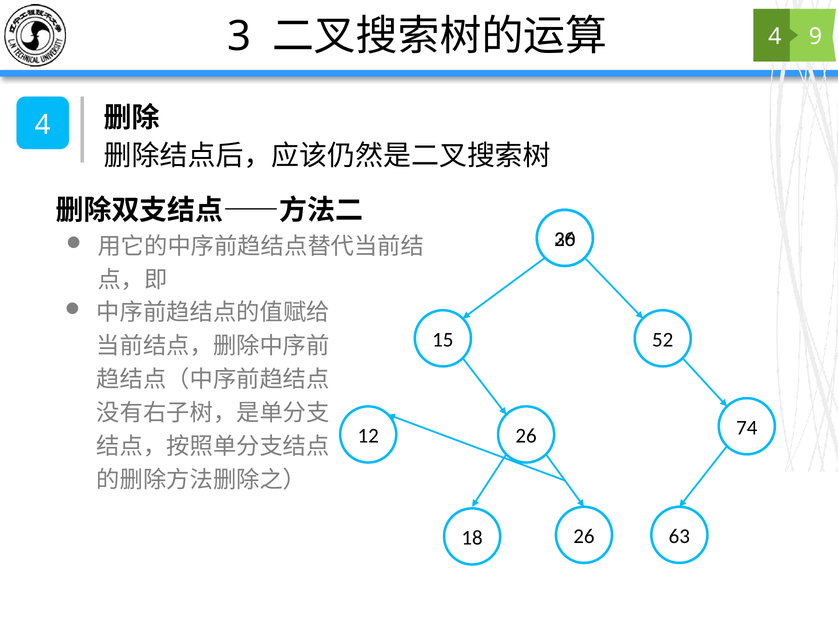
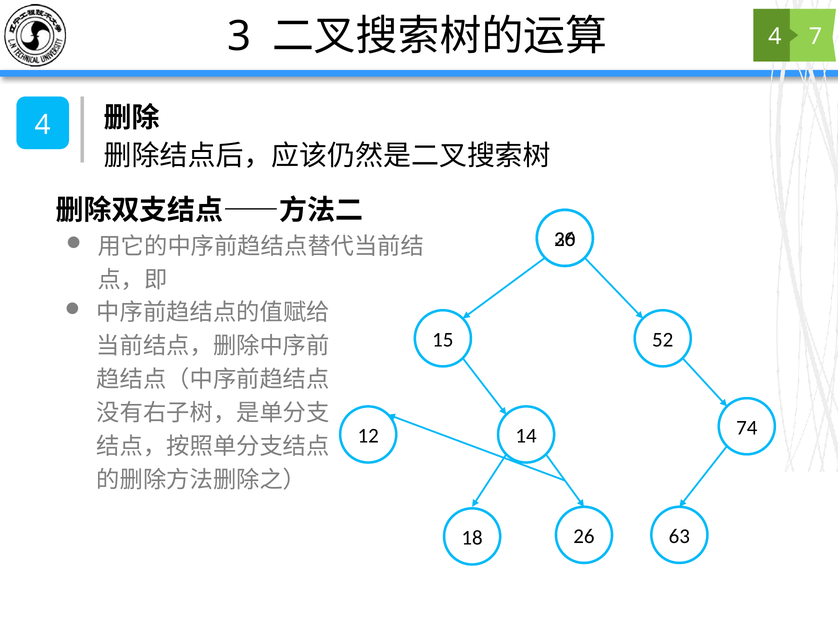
9: 9 -> 7
12 26: 26 -> 14
